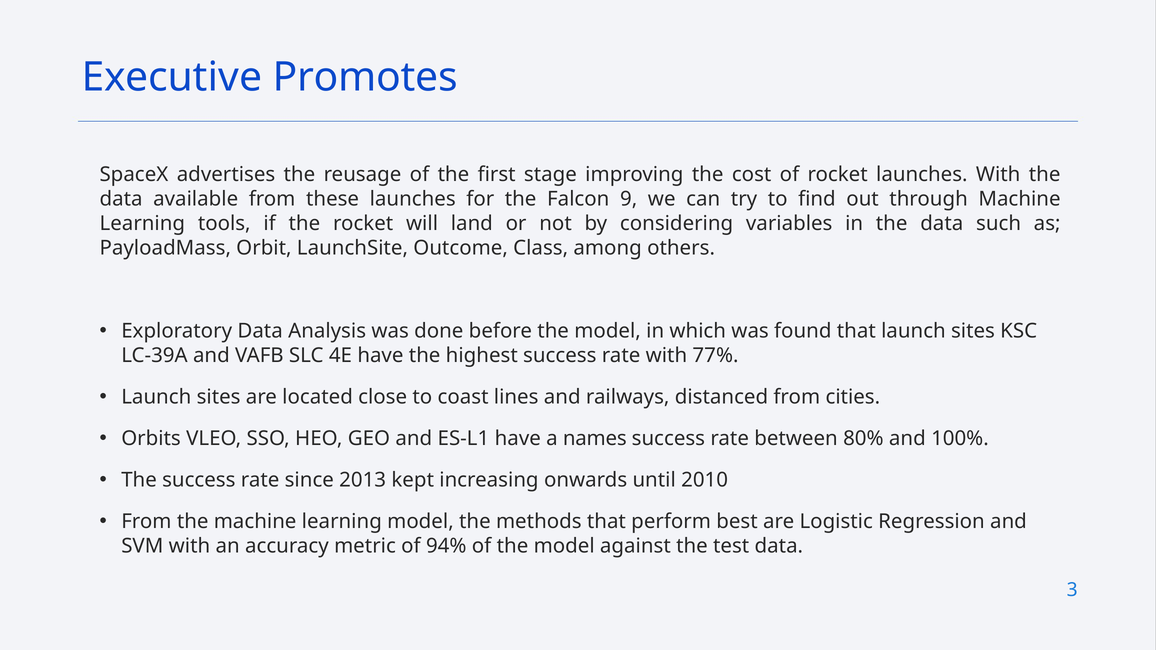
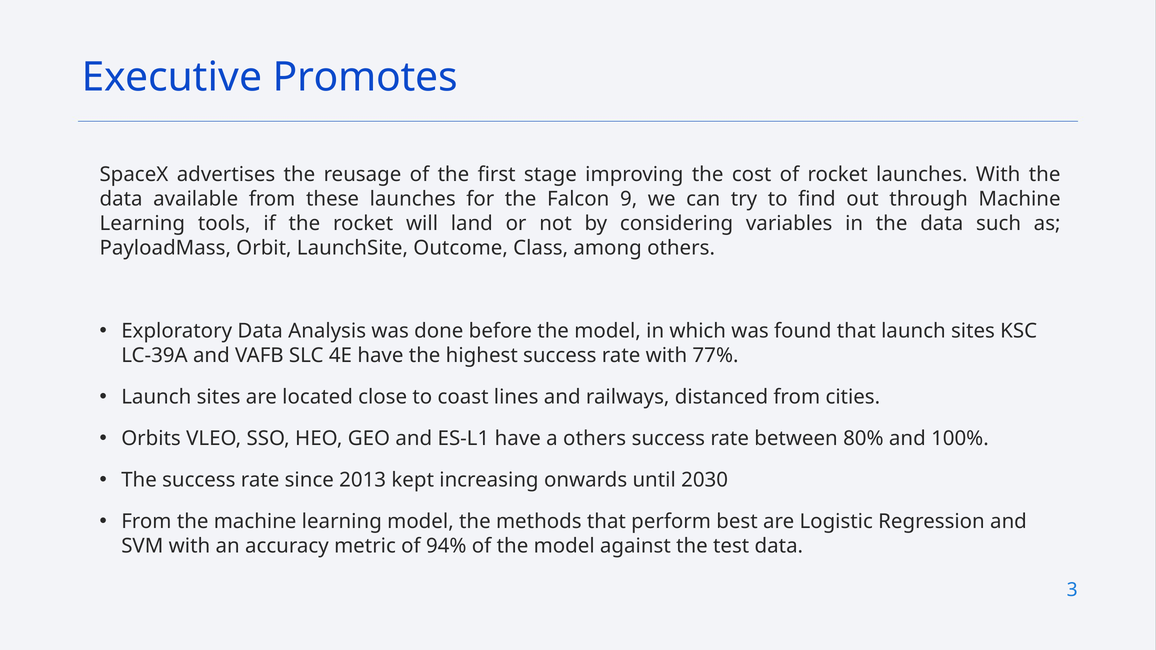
a names: names -> others
2010: 2010 -> 2030
